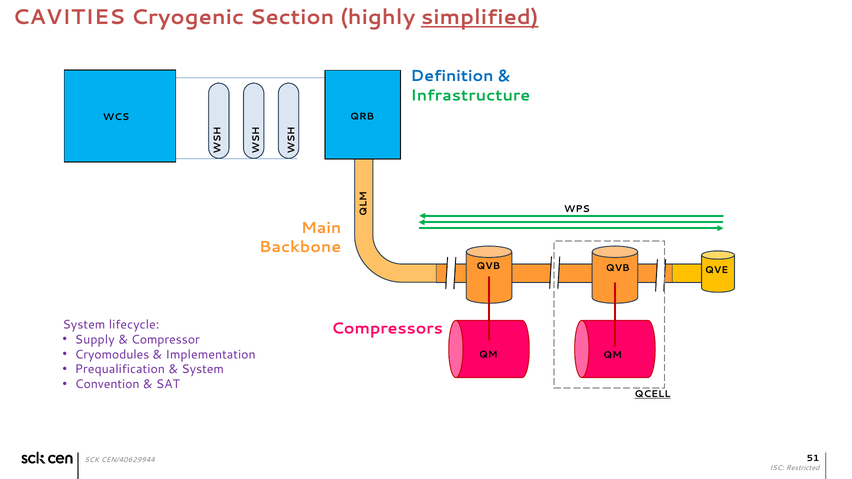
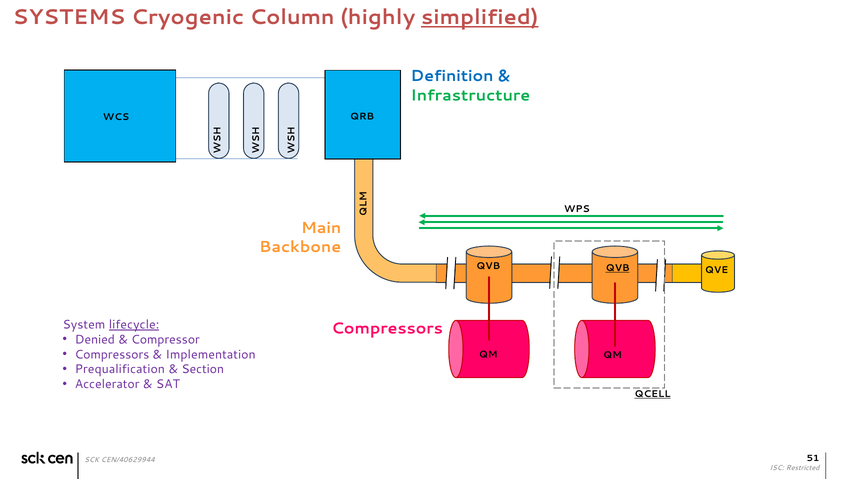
CAVITIES: CAVITIES -> SYSTEMS
Section: Section -> Column
QVB at (618, 268) underline: none -> present
lifecycle underline: none -> present
Supply: Supply -> Denied
Cryomodules at (112, 355): Cryomodules -> Compressors
System at (203, 370): System -> Section
Convention: Convention -> Accelerator
